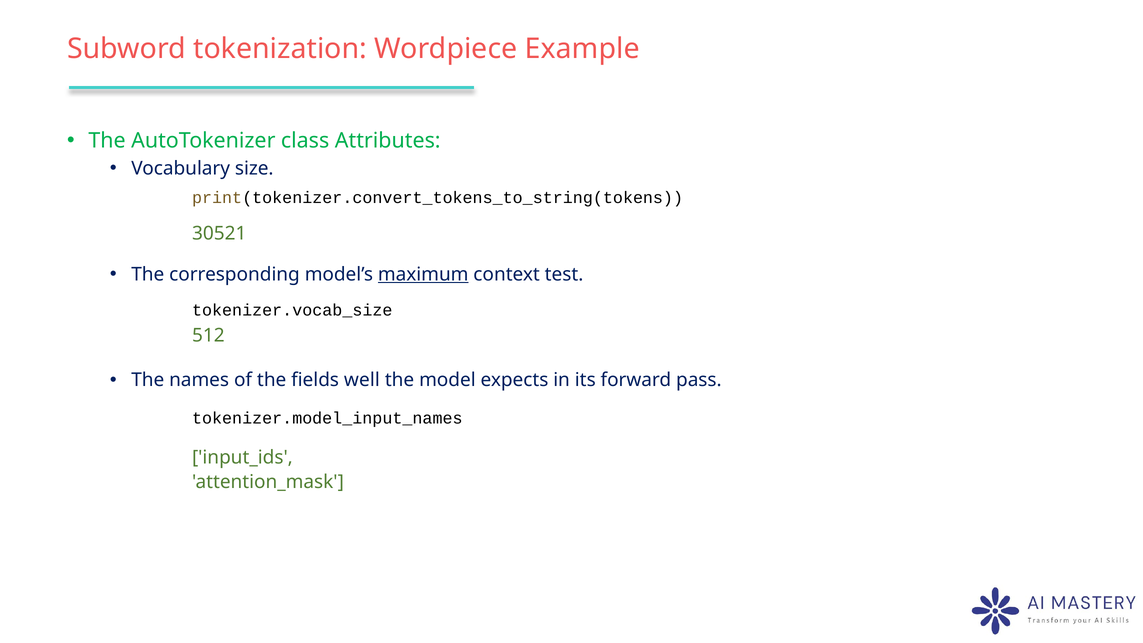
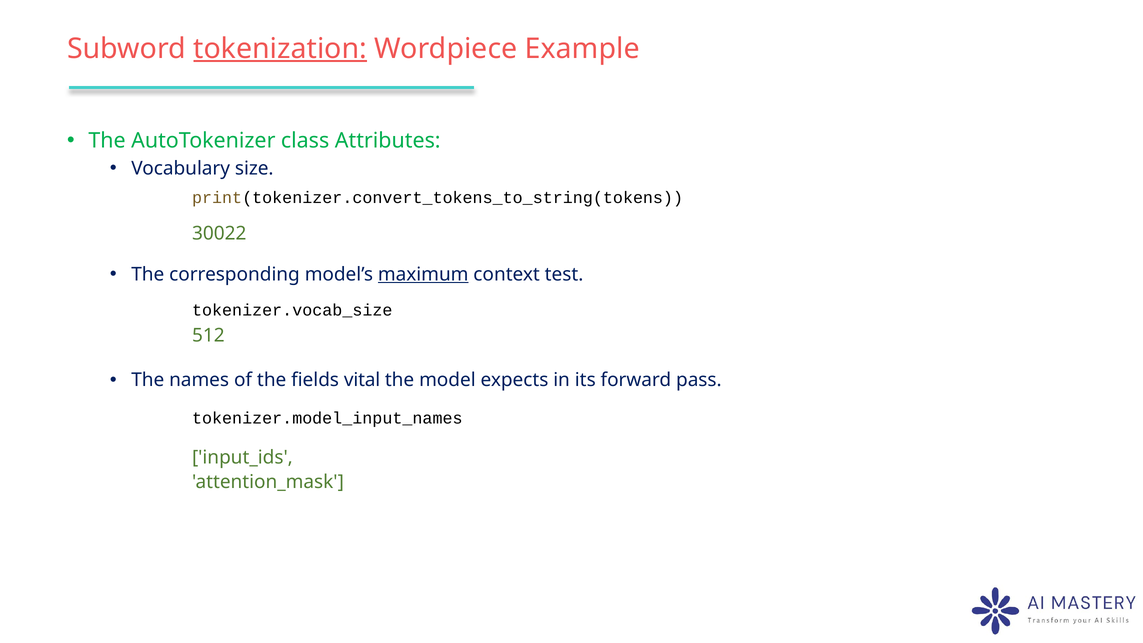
tokenization underline: none -> present
30521: 30521 -> 30022
well: well -> vital
